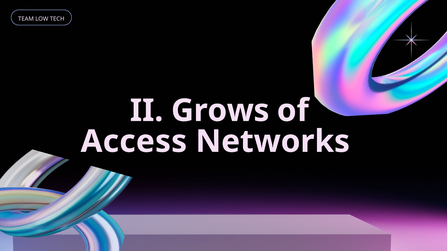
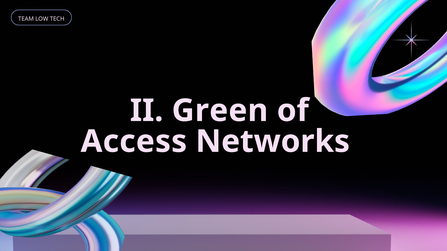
Grows: Grows -> Green
